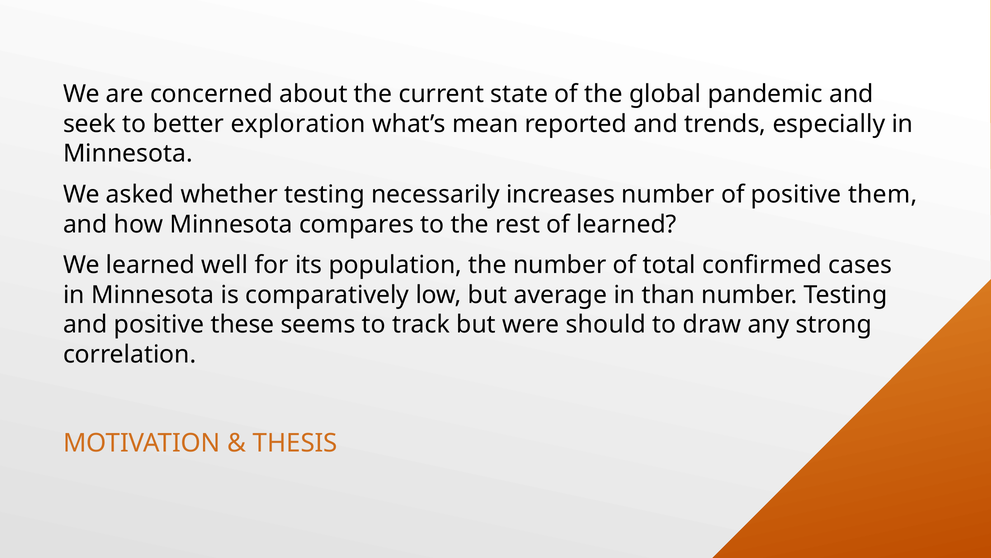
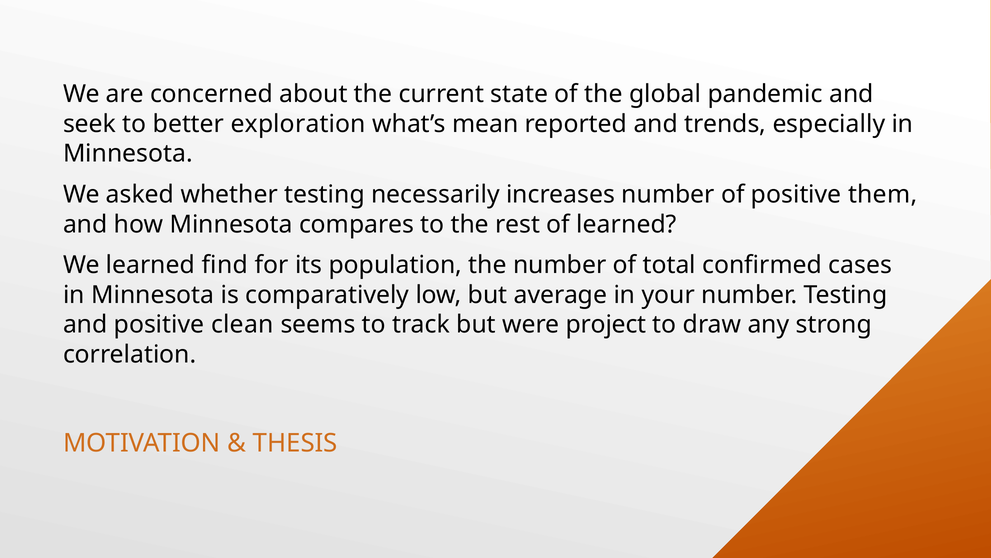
well: well -> find
than: than -> your
these: these -> clean
should: should -> project
